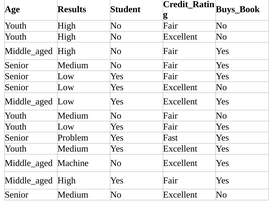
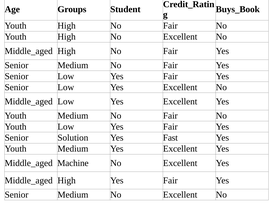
Results: Results -> Groups
Problem: Problem -> Solution
